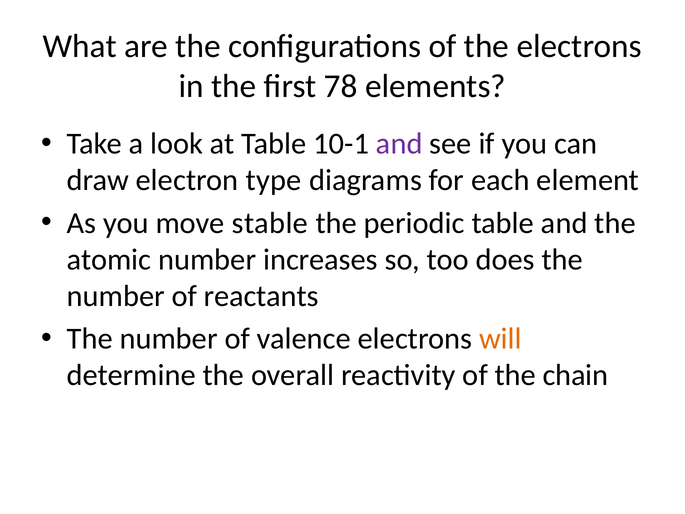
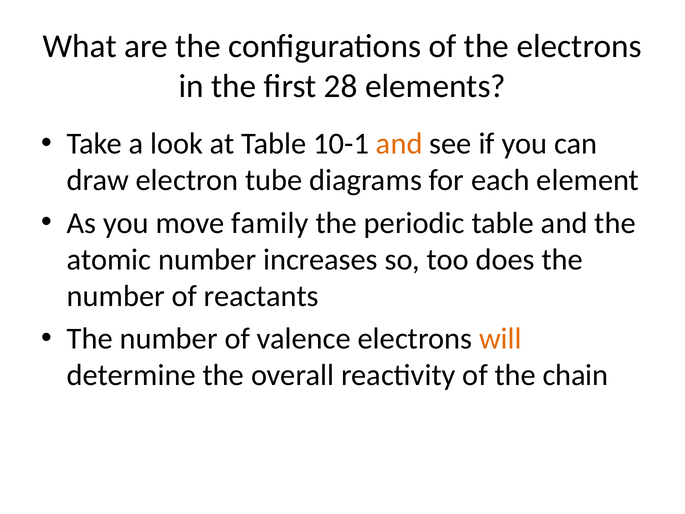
78: 78 -> 28
and at (399, 144) colour: purple -> orange
type: type -> tube
stable: stable -> family
